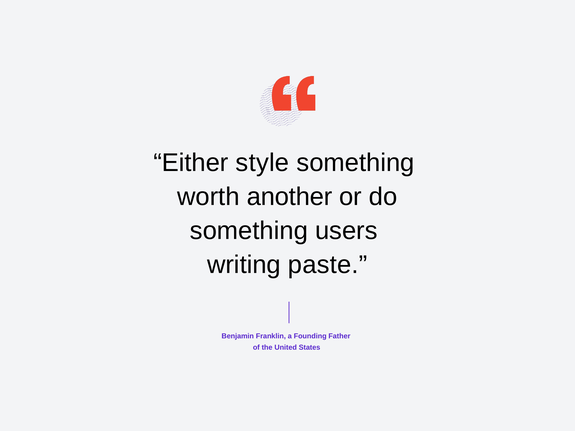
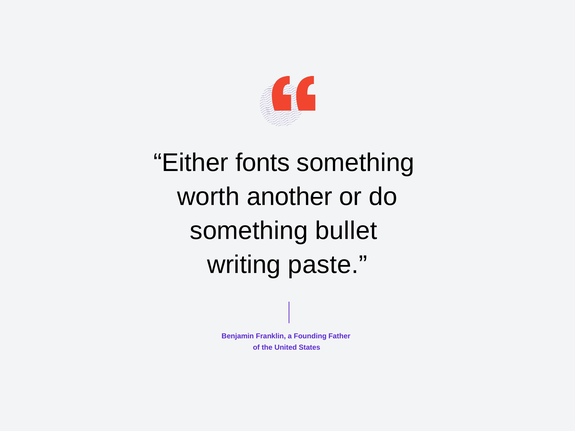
style: style -> fonts
users: users -> bullet
